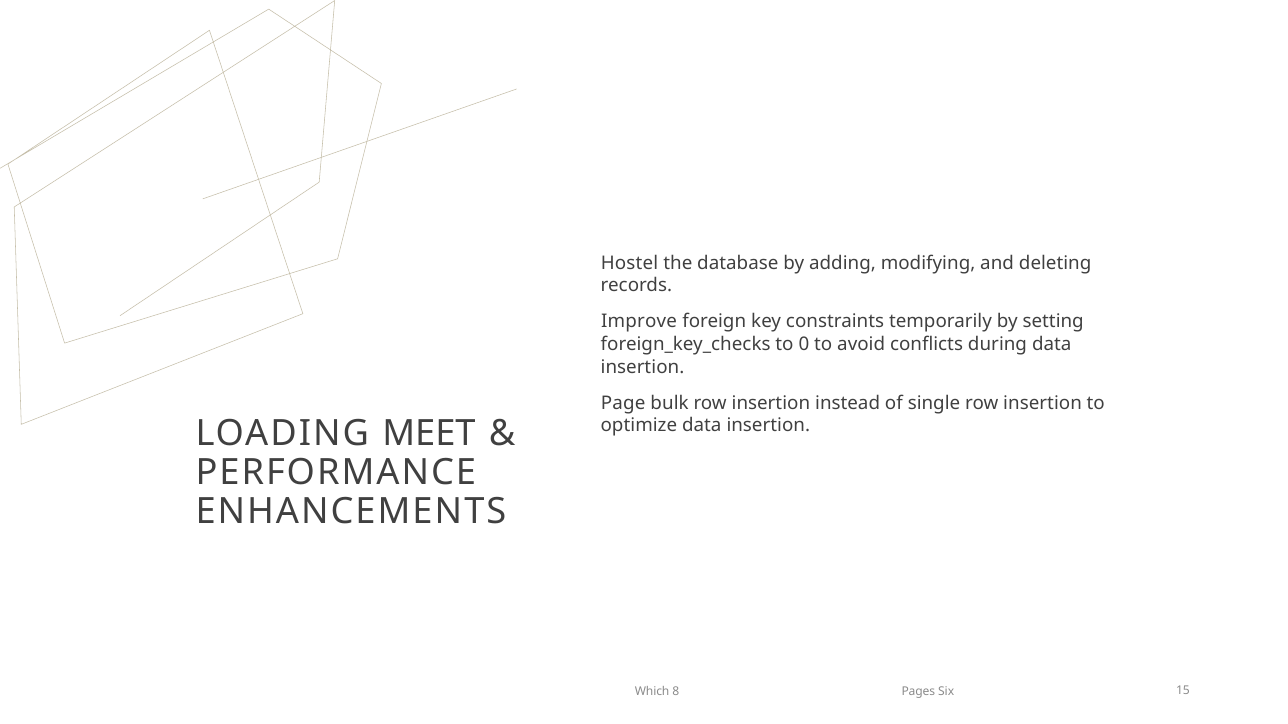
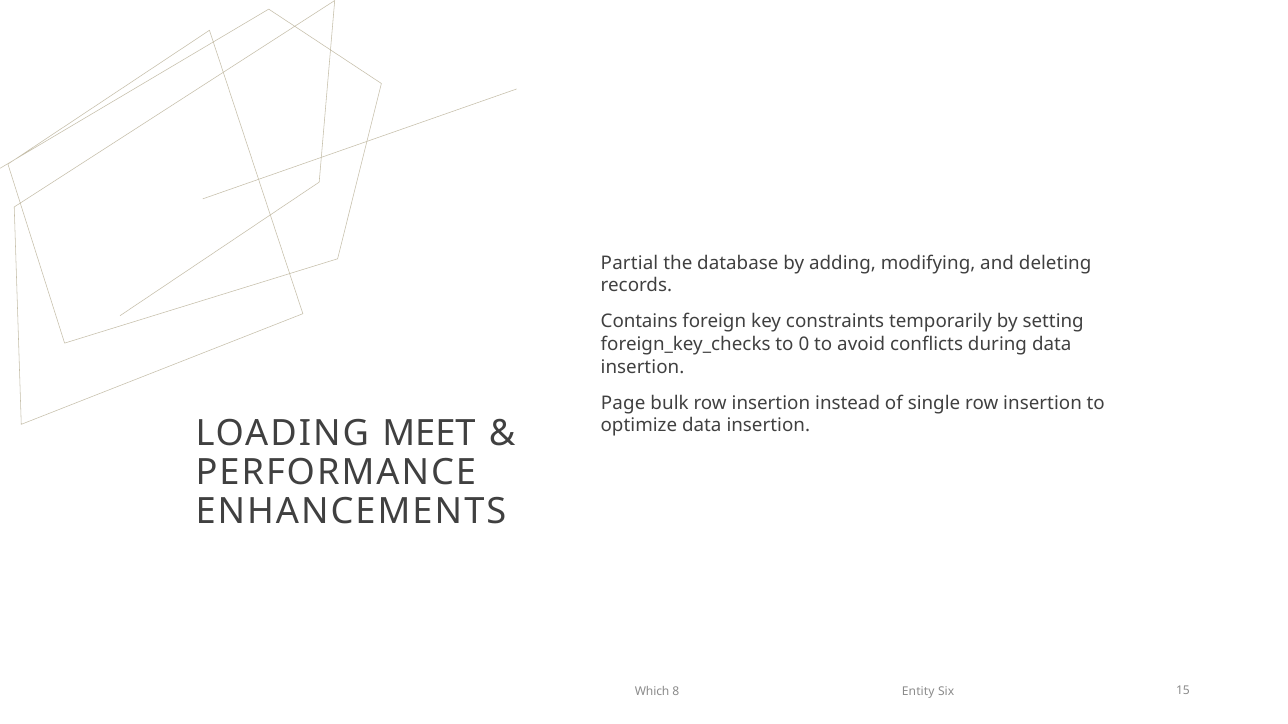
Hostel: Hostel -> Partial
Improve: Improve -> Contains
Pages: Pages -> Entity
